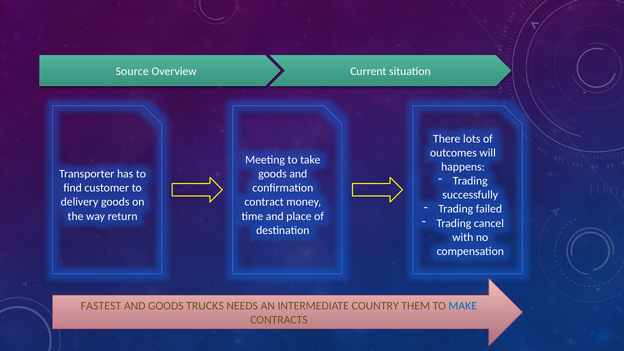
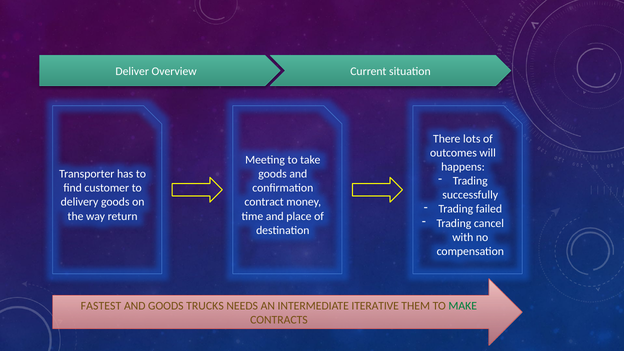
Source: Source -> Deliver
COUNTRY: COUNTRY -> ITERATIVE
MAKE colour: blue -> green
